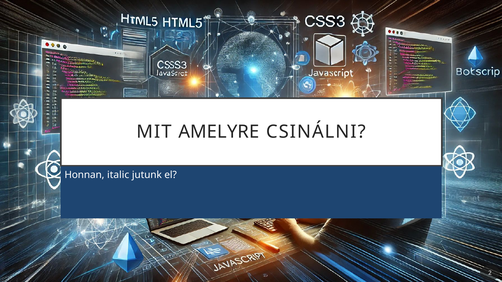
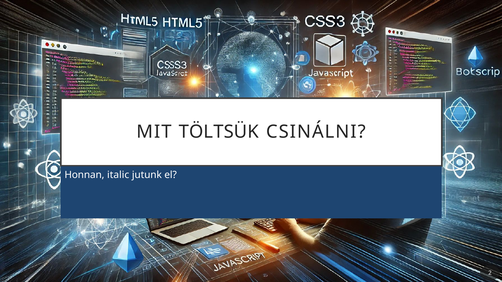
AMELYRE: AMELYRE -> TÖLTSÜK
